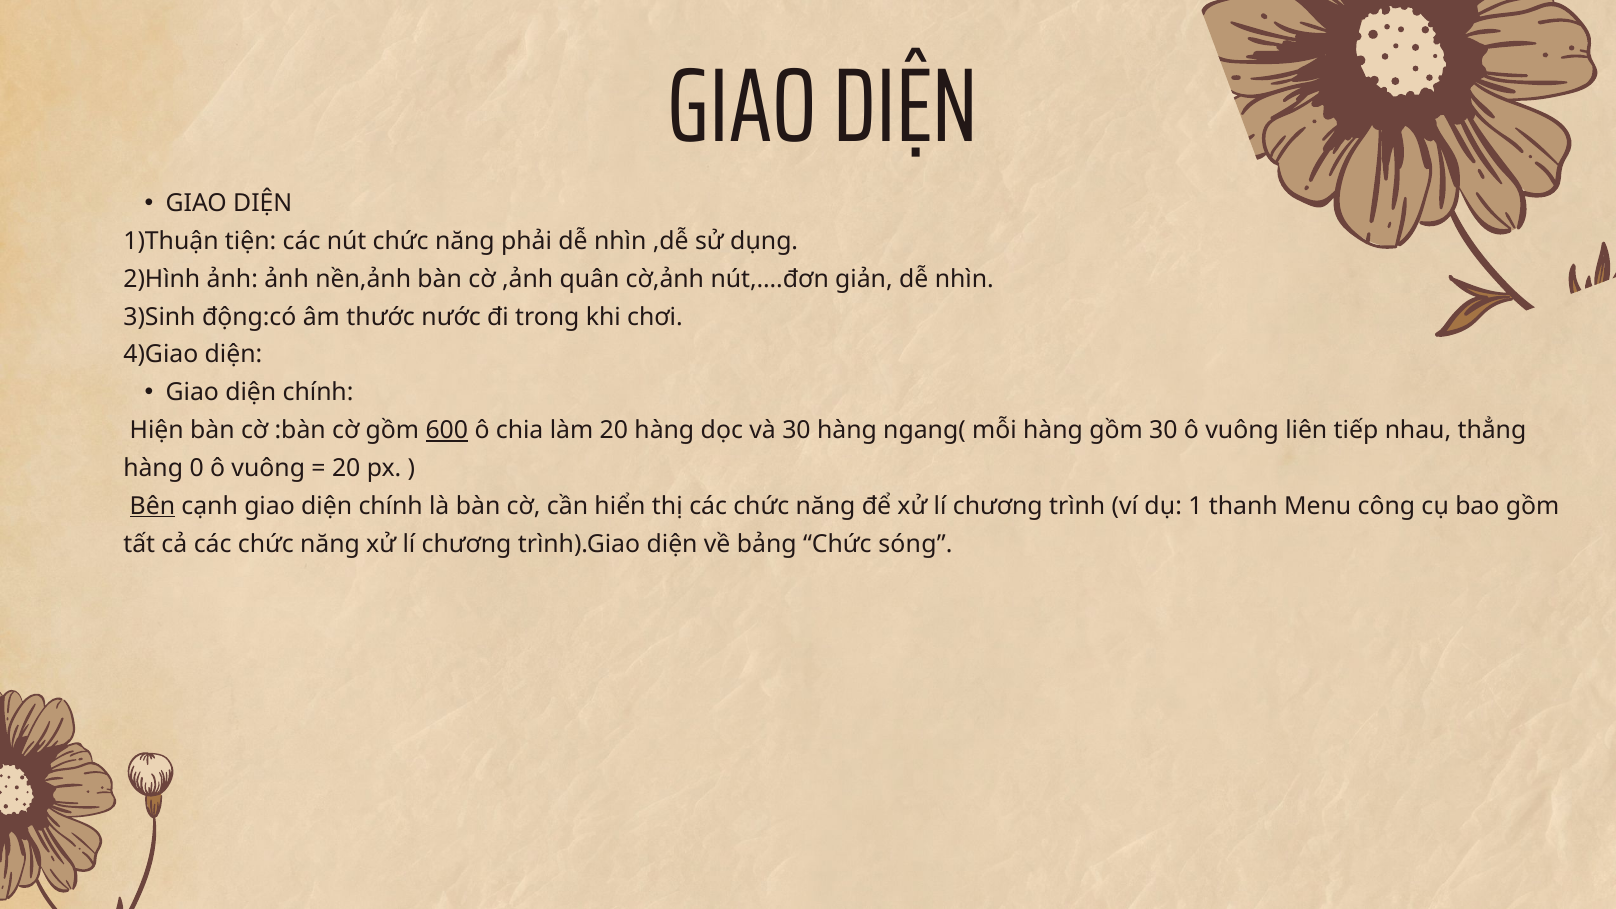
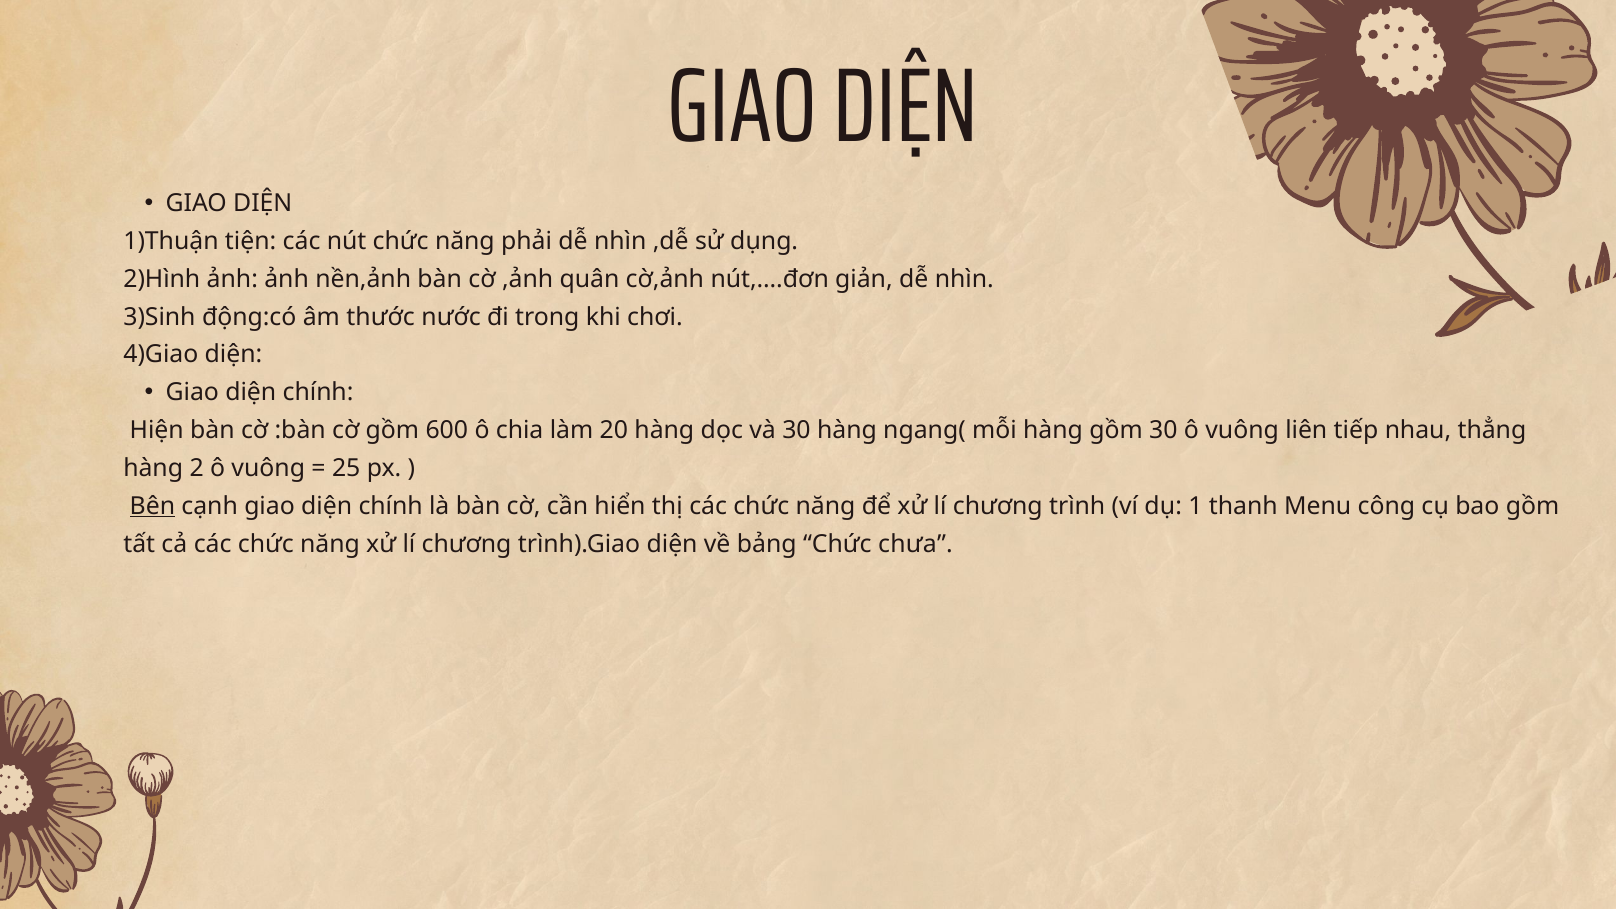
600 underline: present -> none
0: 0 -> 2
20 at (346, 468): 20 -> 25
sóng: sóng -> chưa
